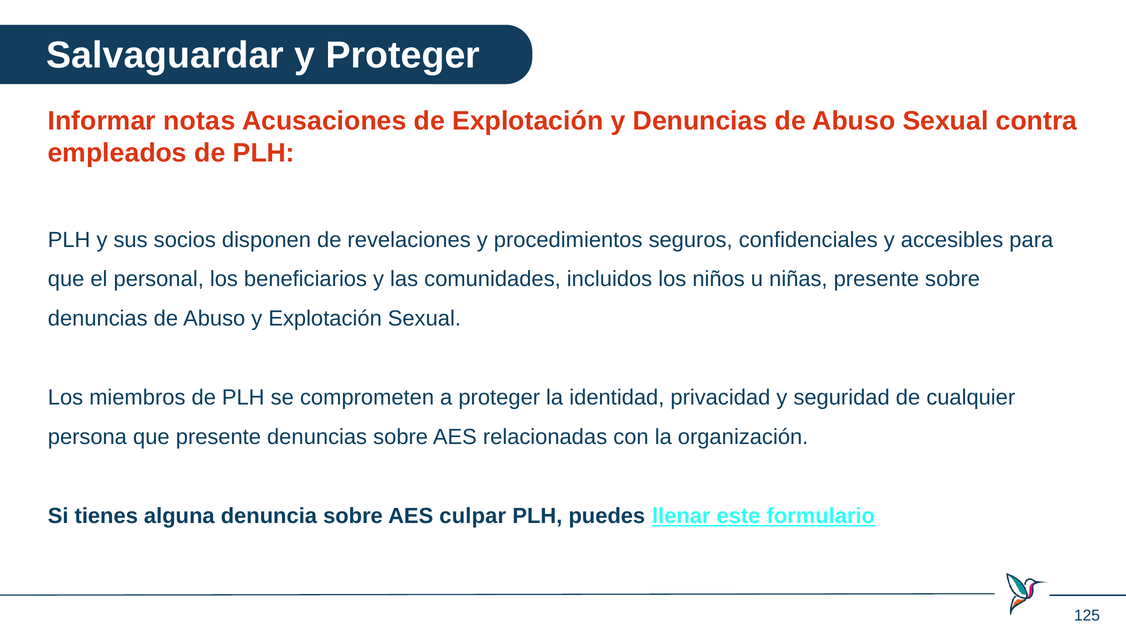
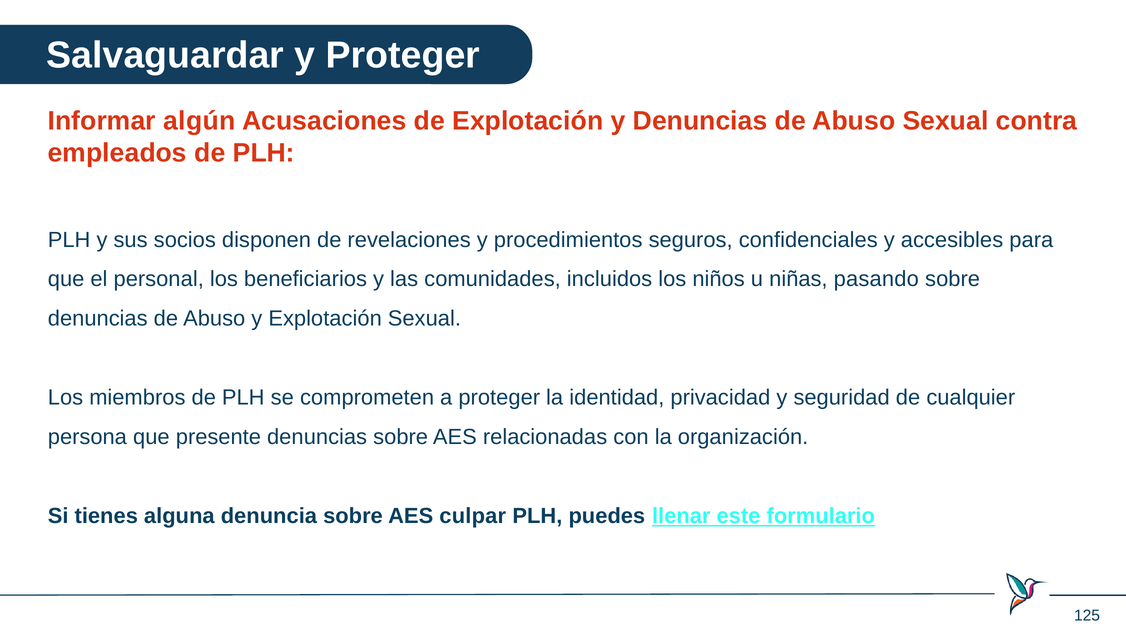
notas: notas -> algún
niñas presente: presente -> pasando
